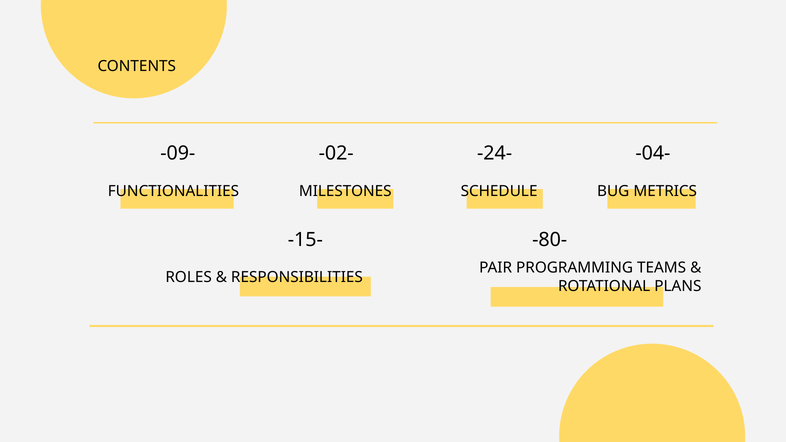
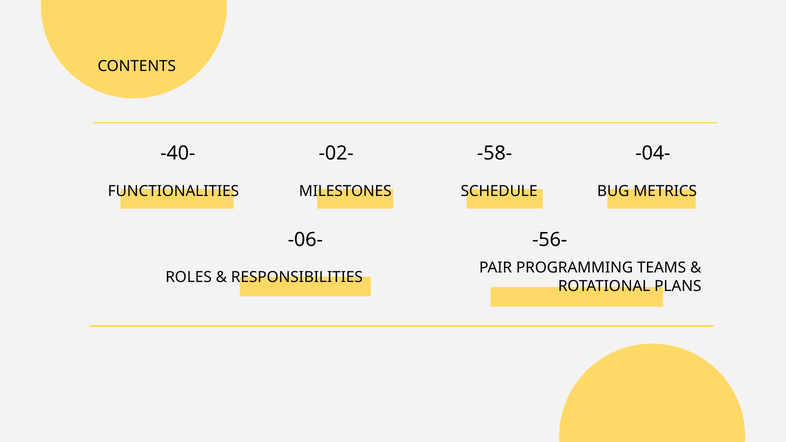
-09-: -09- -> -40-
-24-: -24- -> -58-
-15-: -15- -> -06-
-80-: -80- -> -56-
